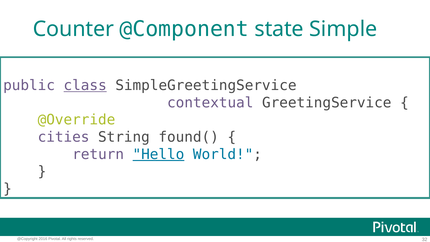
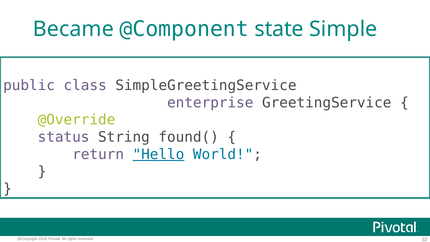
Counter: Counter -> Became
class underline: present -> none
contextual: contextual -> enterprise
cities: cities -> status
